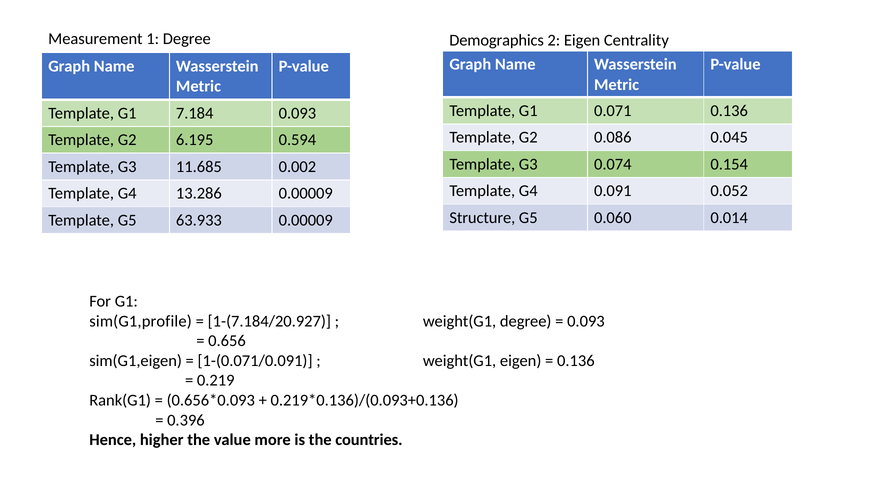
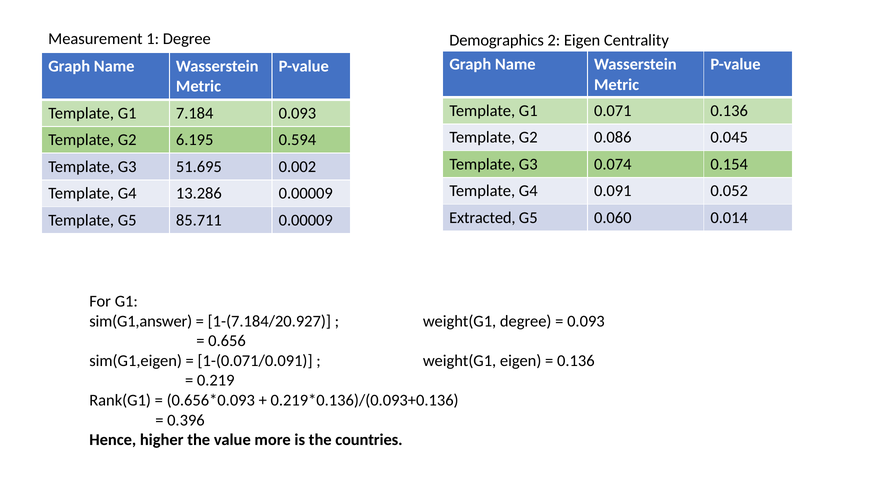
11.685: 11.685 -> 51.695
Structure: Structure -> Extracted
63.933: 63.933 -> 85.711
sim(G1,profile: sim(G1,profile -> sim(G1,answer
